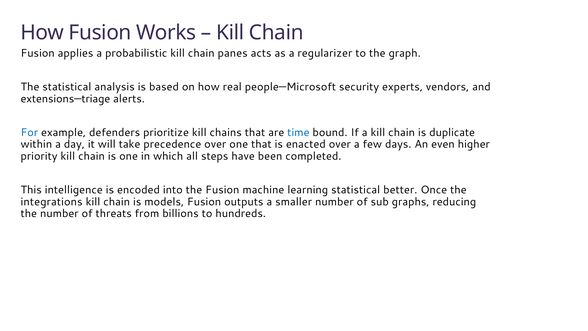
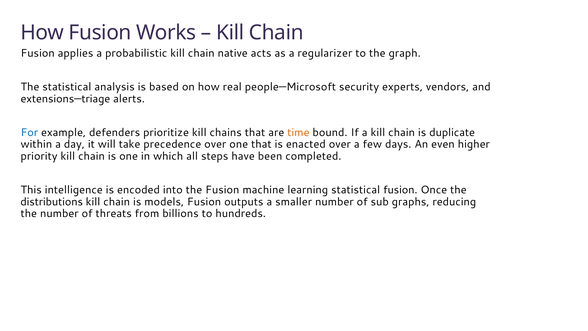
panes: panes -> native
time colour: blue -> orange
statistical better: better -> fusion
integrations: integrations -> distributions
